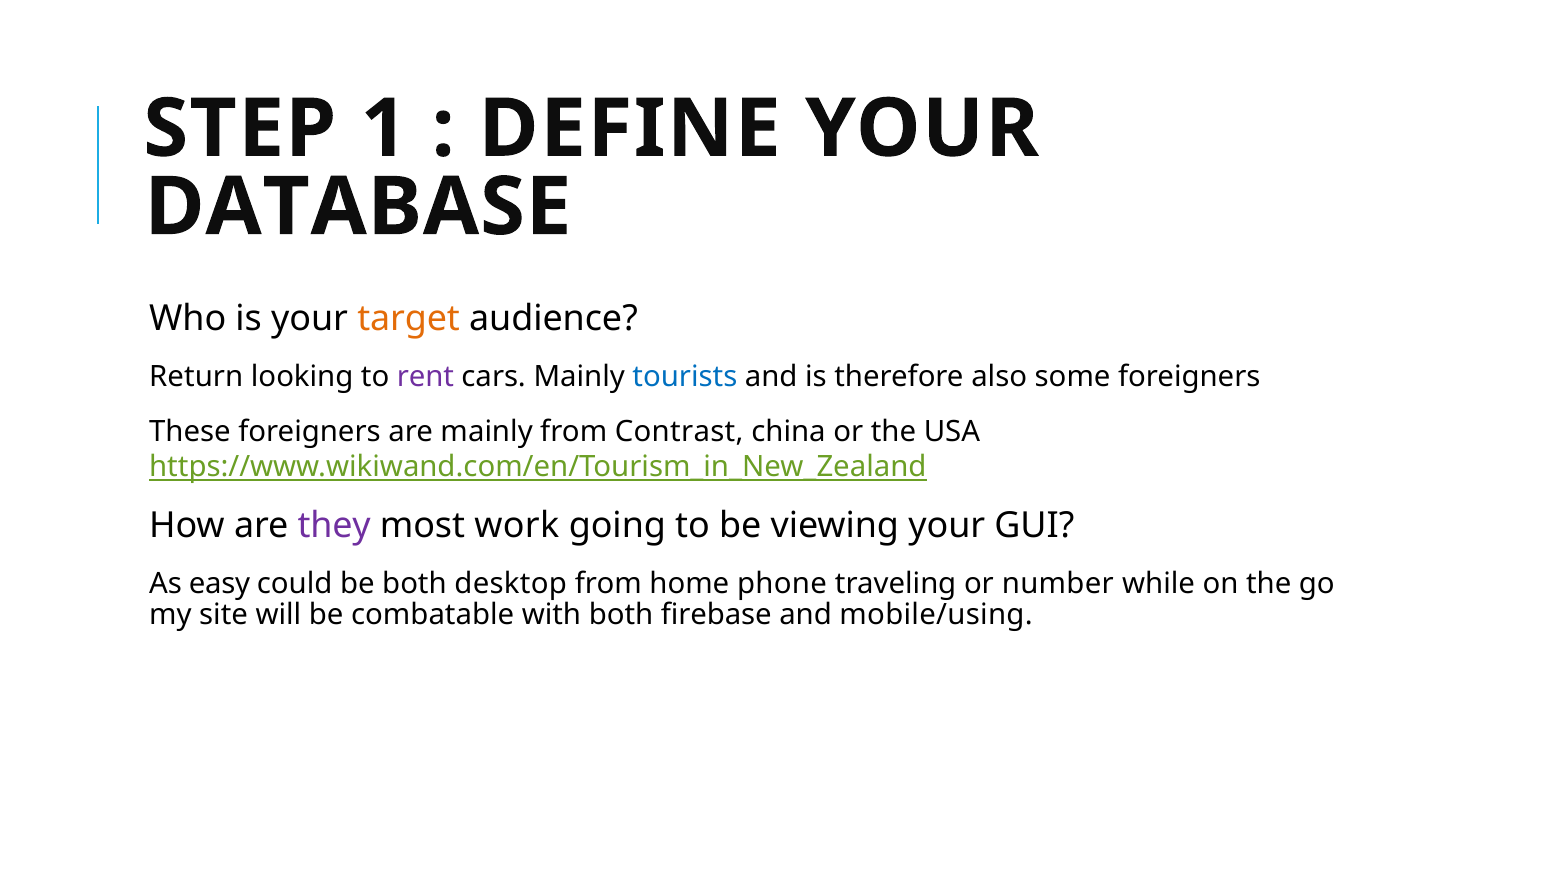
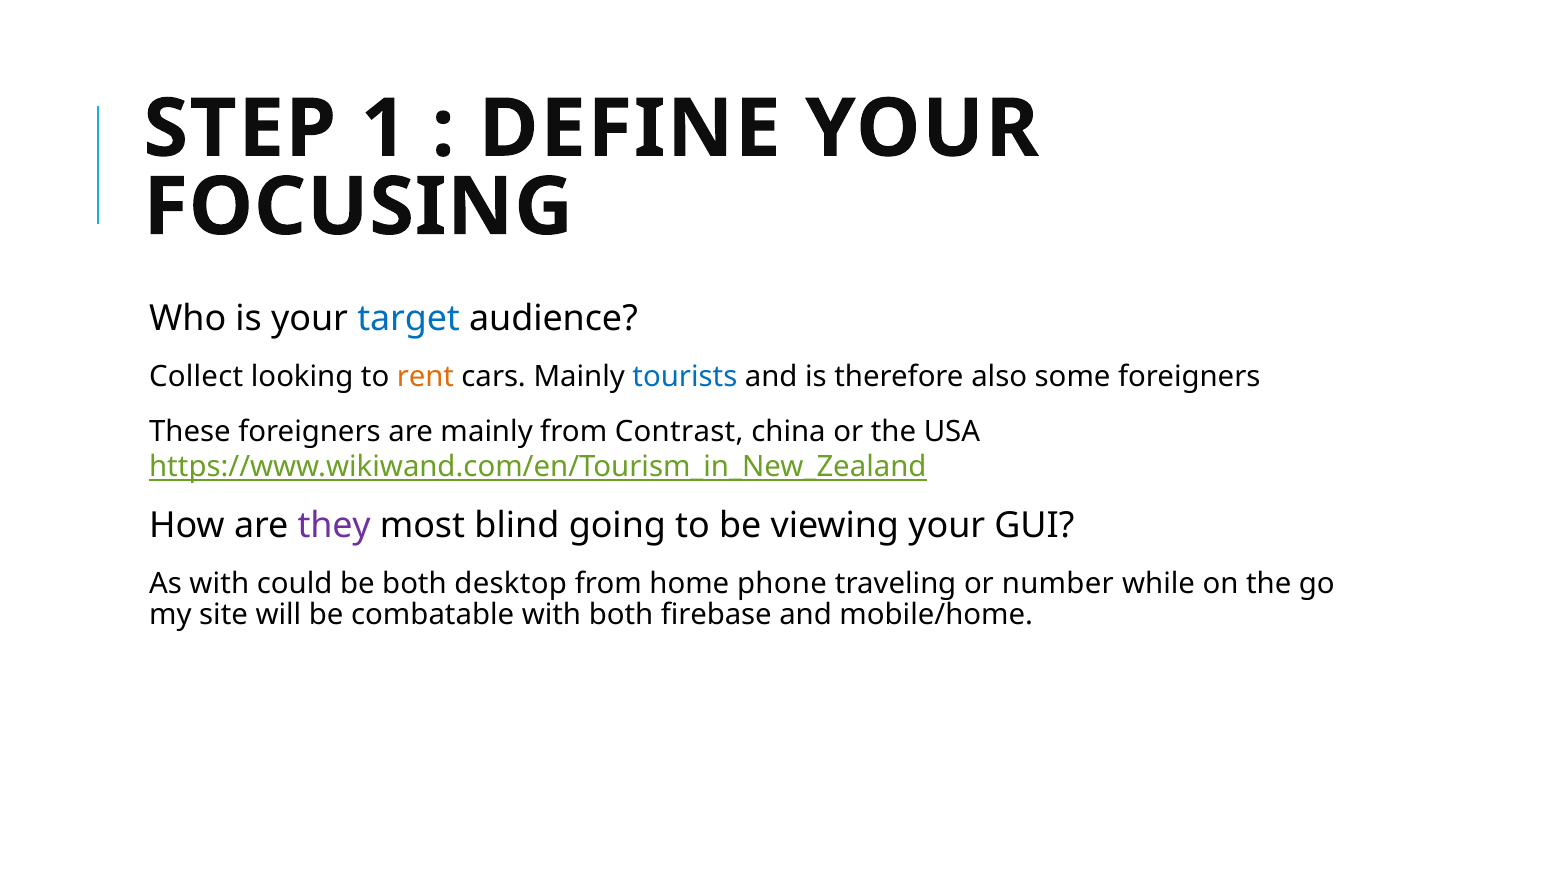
DATABASE: DATABASE -> FOCUSING
target colour: orange -> blue
Return: Return -> Collect
rent colour: purple -> orange
work: work -> blind
As easy: easy -> with
mobile/using: mobile/using -> mobile/home
